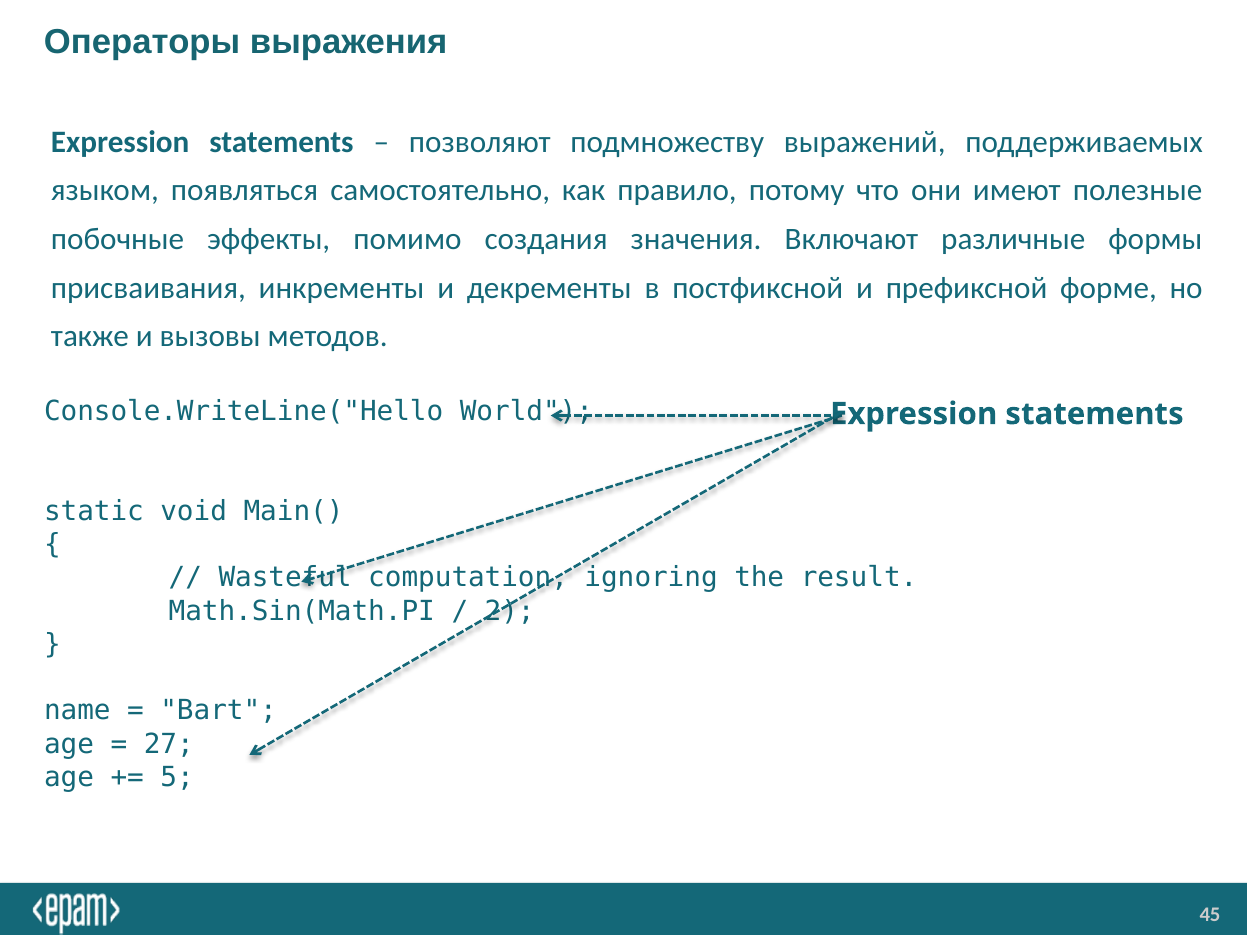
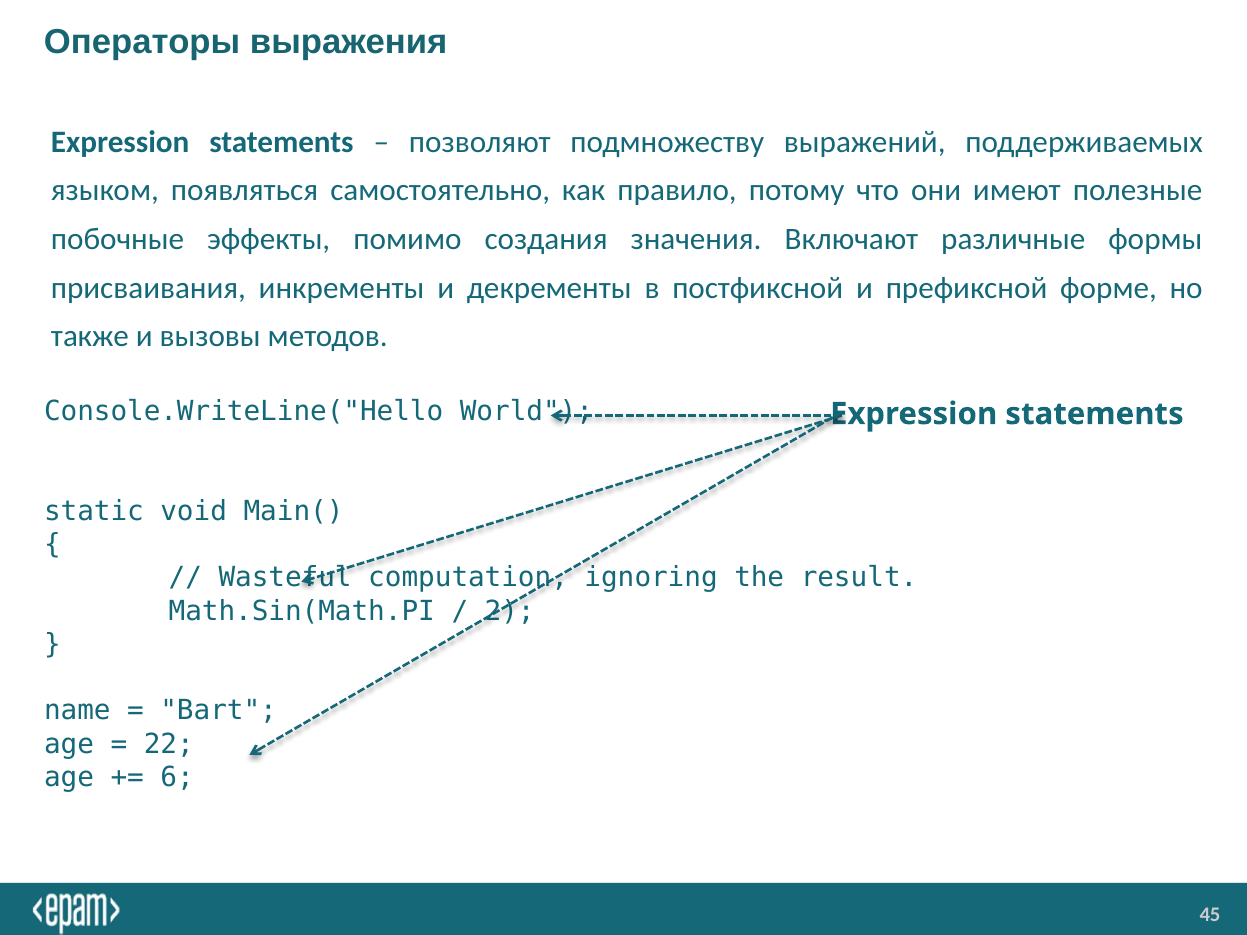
27: 27 -> 22
5: 5 -> 6
